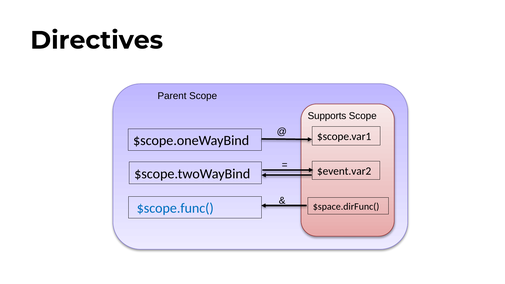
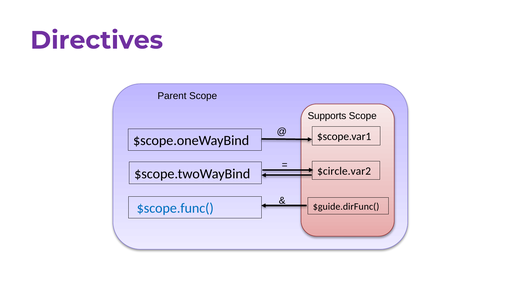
Directives colour: black -> purple
$event.var2: $event.var2 -> $circle.var2
$space.dirFunc(: $space.dirFunc( -> $guide.dirFunc(
